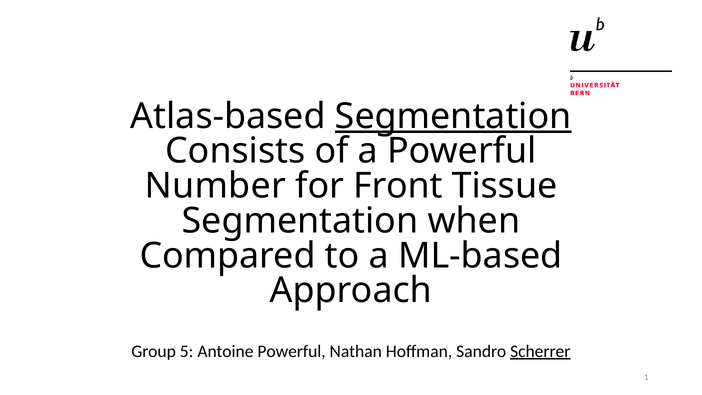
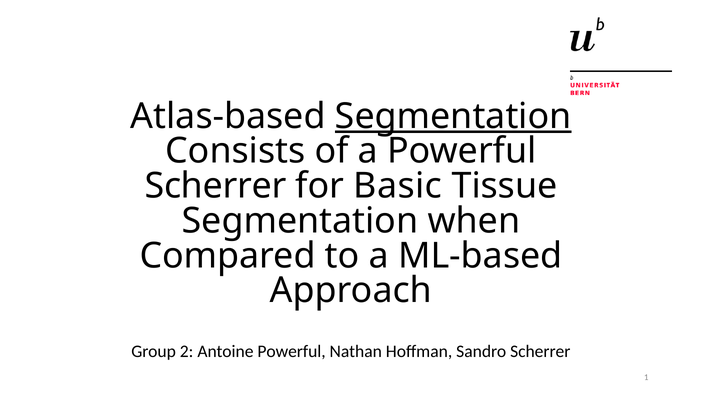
Number at (215, 186): Number -> Scherrer
Front: Front -> Basic
5: 5 -> 2
Scherrer at (540, 351) underline: present -> none
